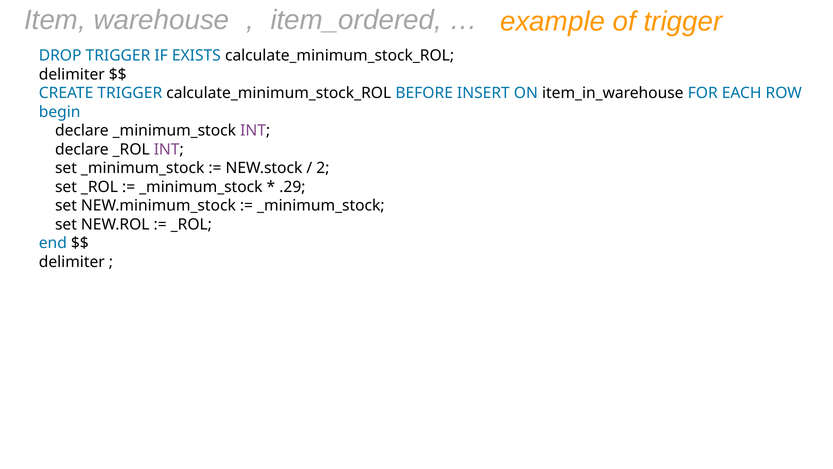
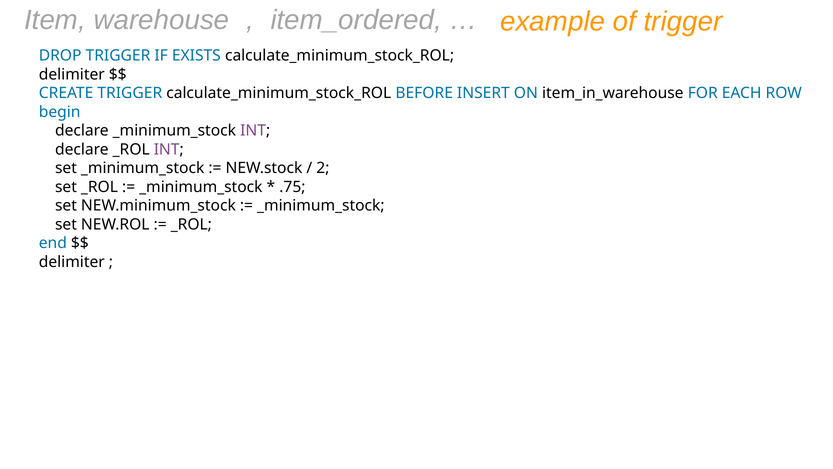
.29: .29 -> .75
